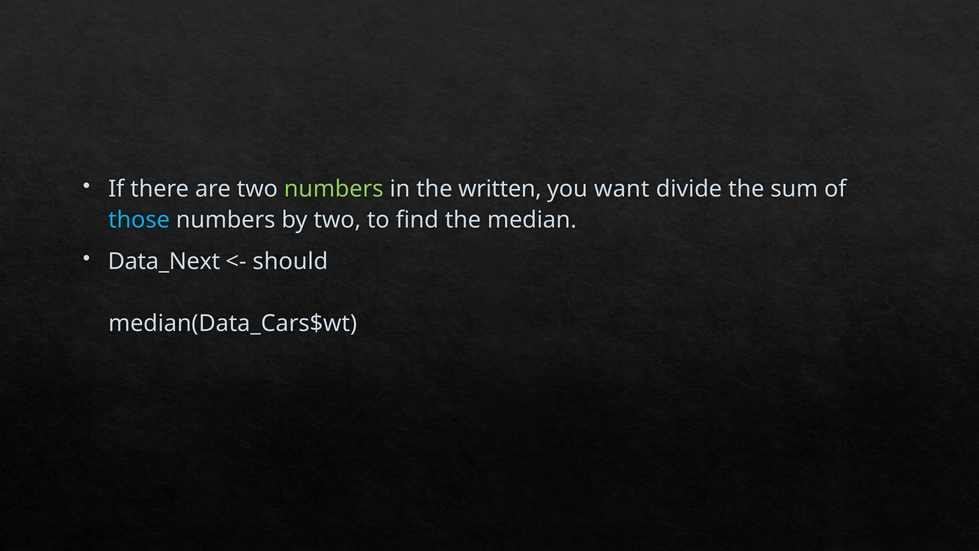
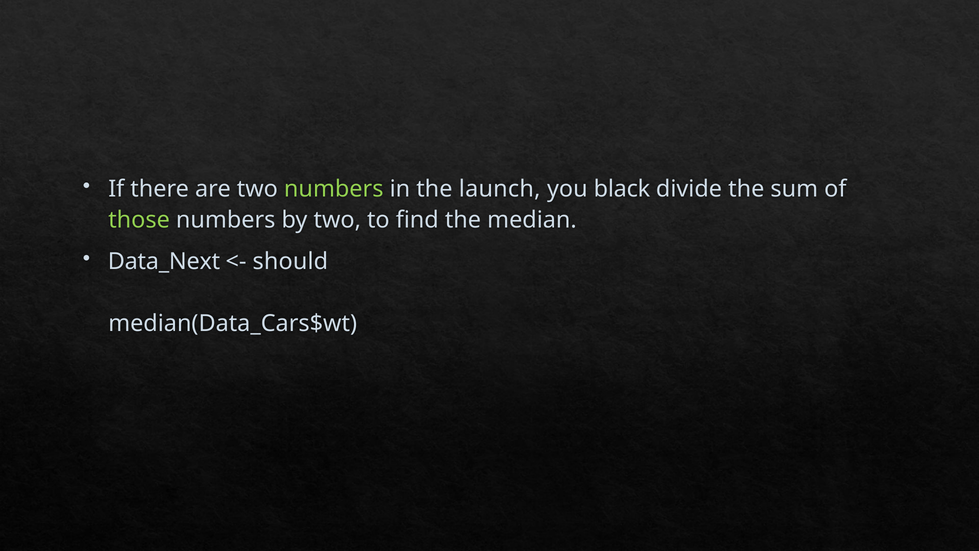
written: written -> launch
want: want -> black
those colour: light blue -> light green
